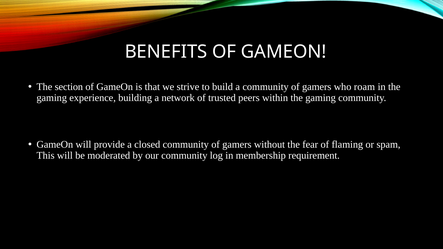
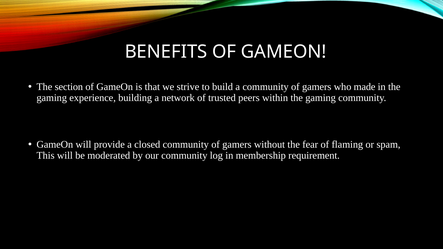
roam: roam -> made
